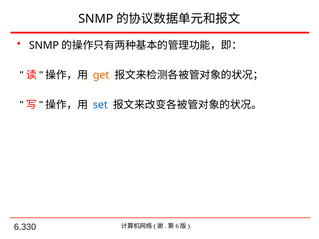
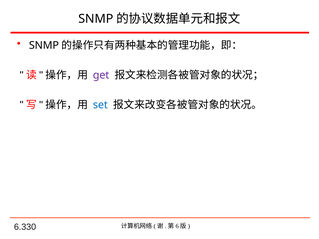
get colour: orange -> purple
